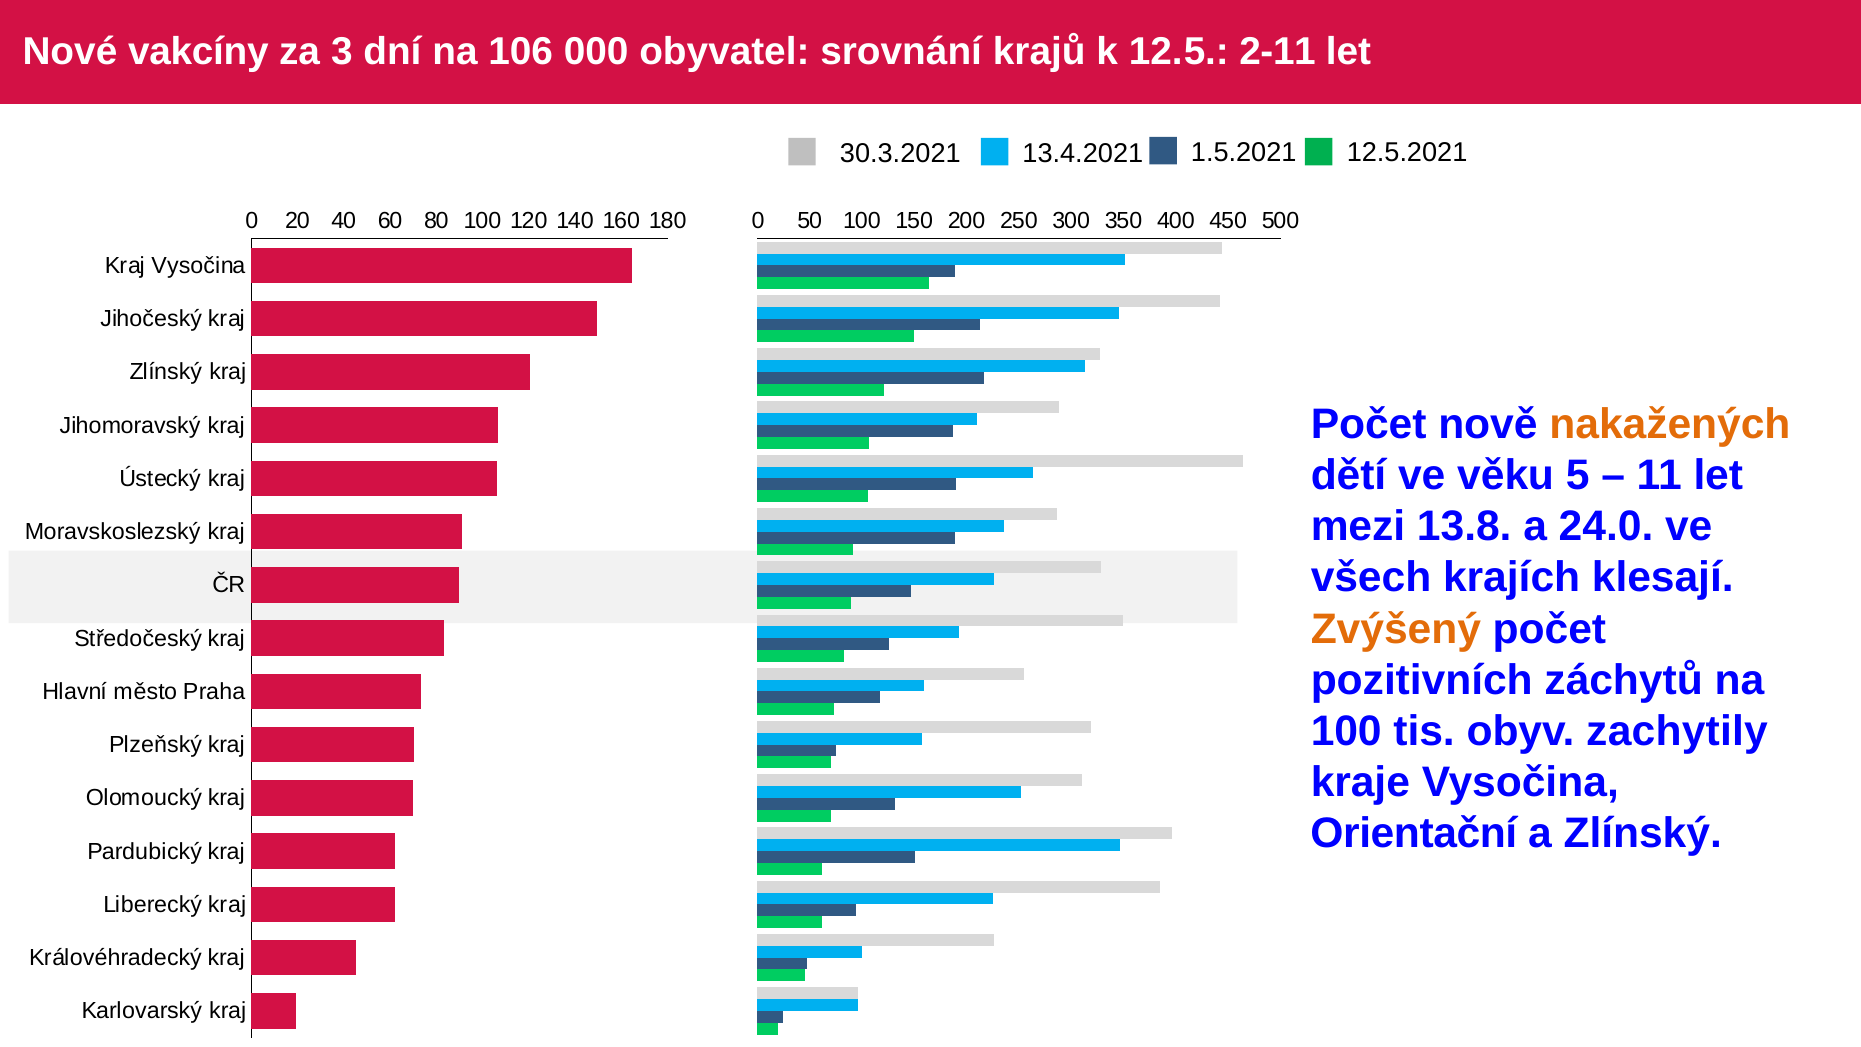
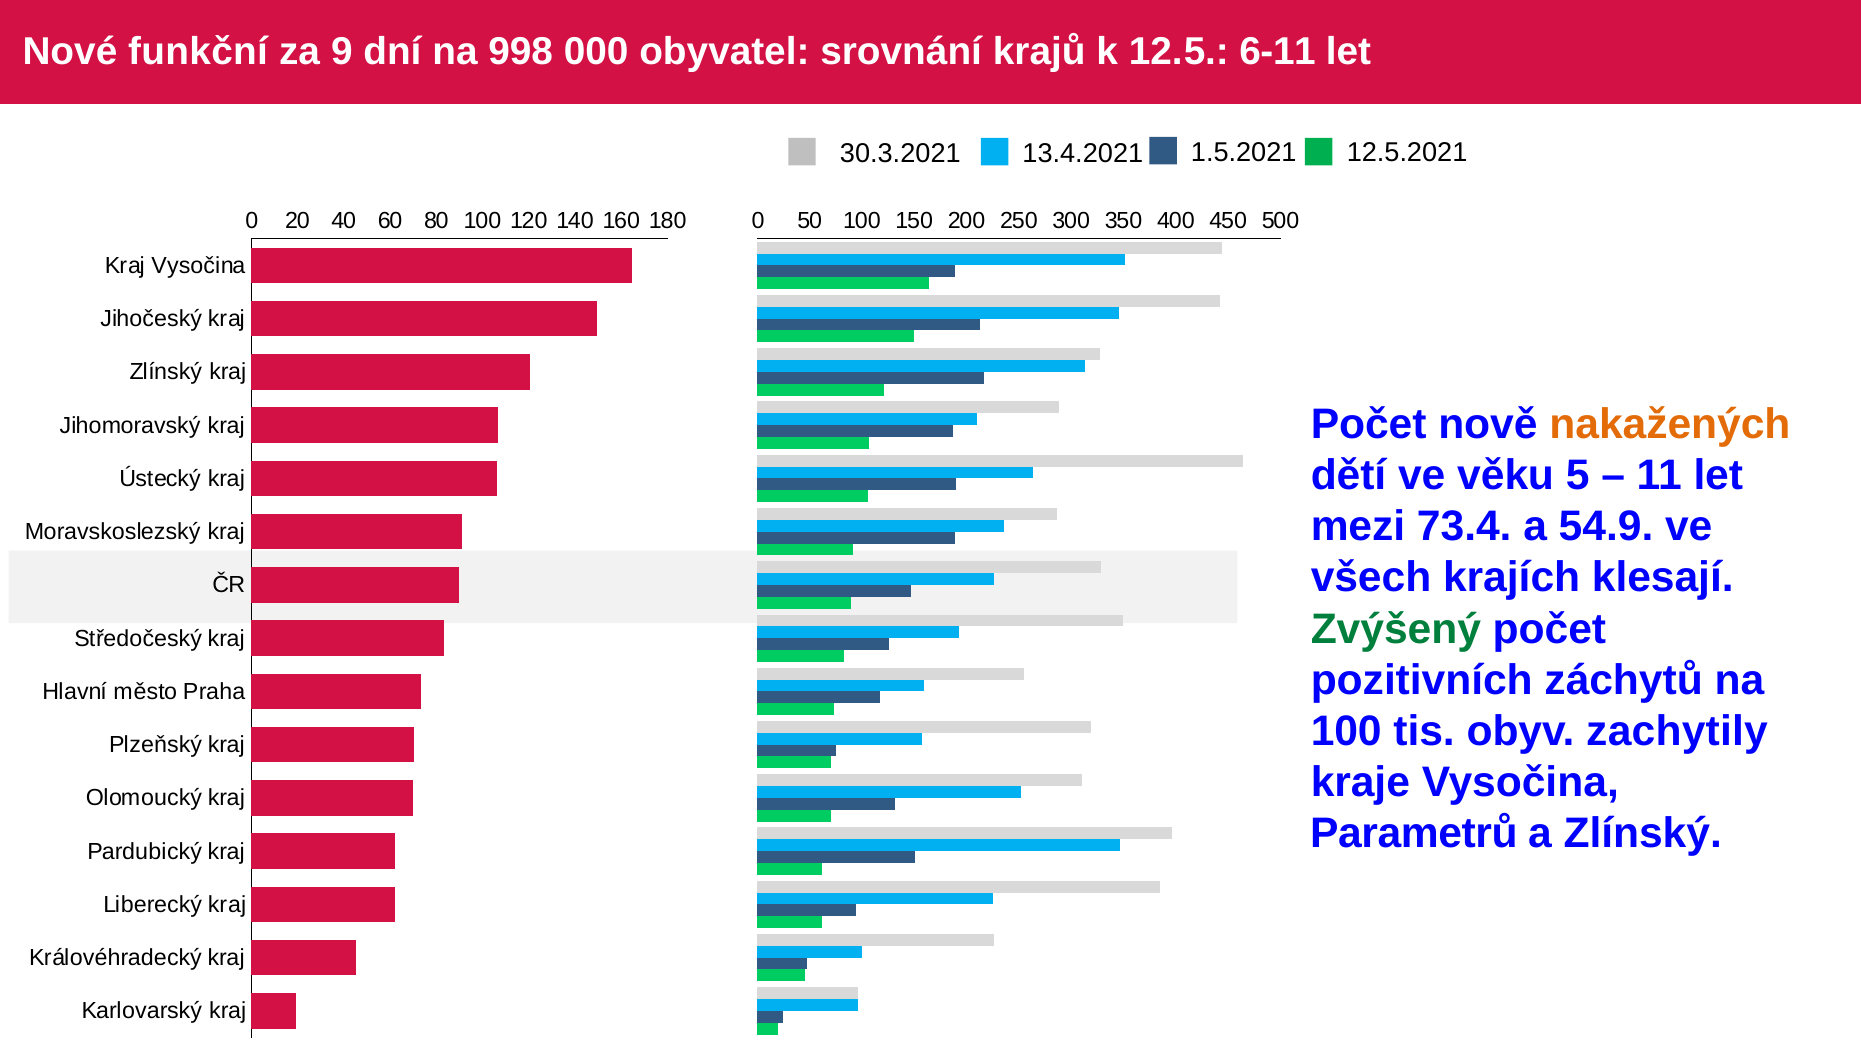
vakcíny: vakcíny -> funkční
3: 3 -> 9
106: 106 -> 998
2-11: 2-11 -> 6-11
13.8: 13.8 -> 73.4
24.0: 24.0 -> 54.9
Zvýšený colour: orange -> green
Orientační: Orientační -> Parametrů
